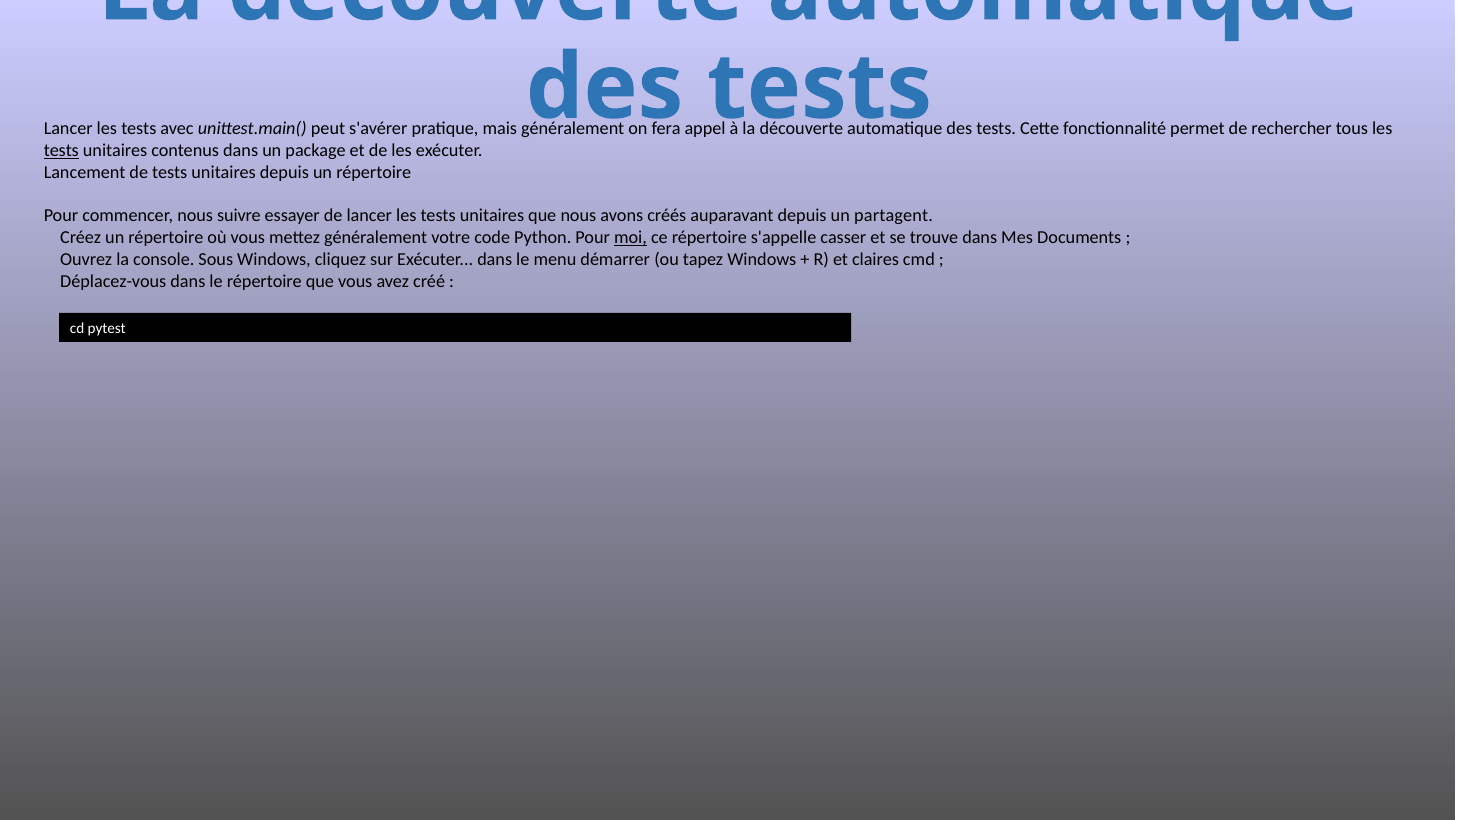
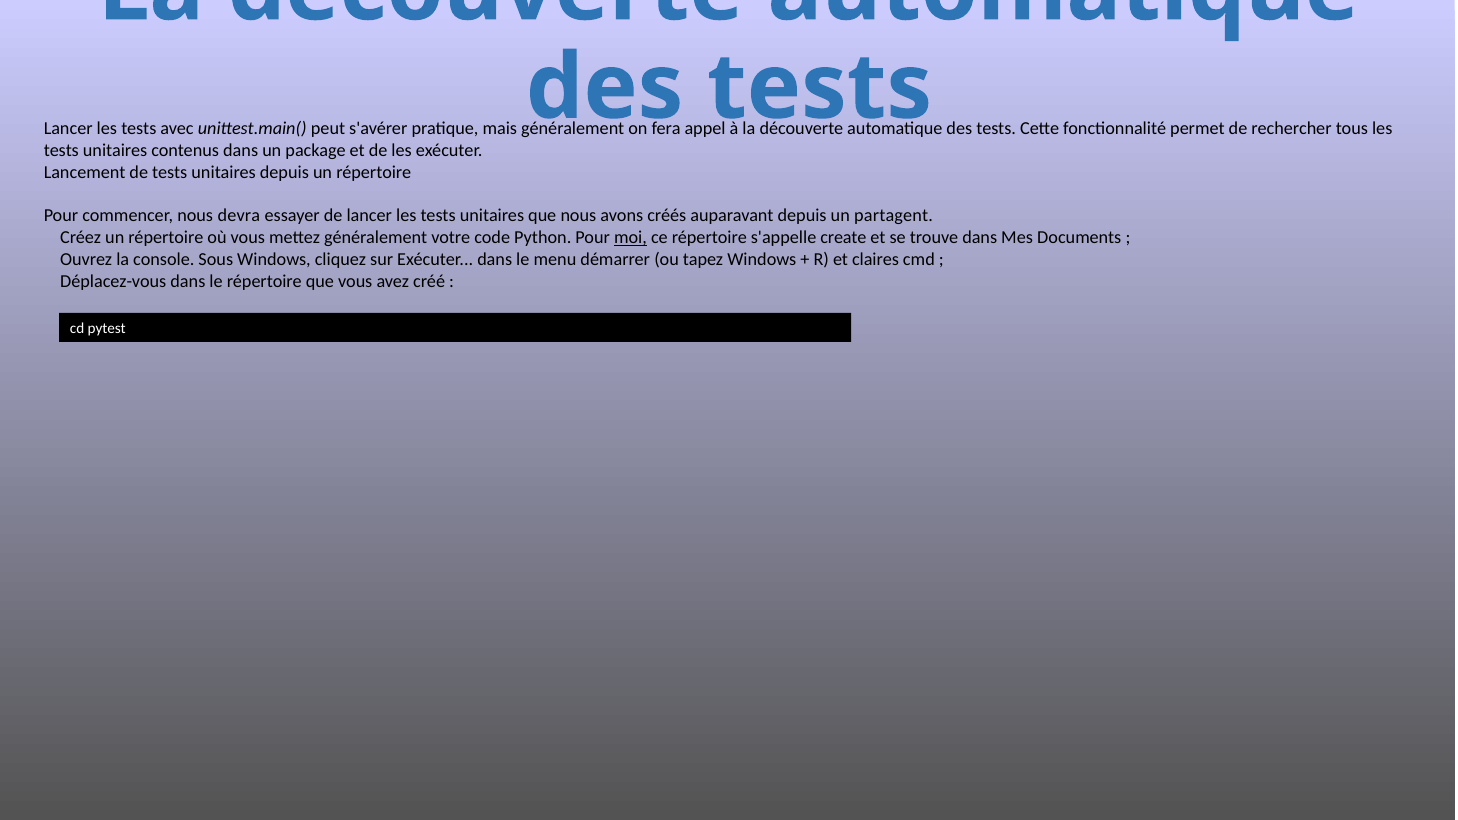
tests at (61, 150) underline: present -> none
suivre: suivre -> devra
casser: casser -> create
